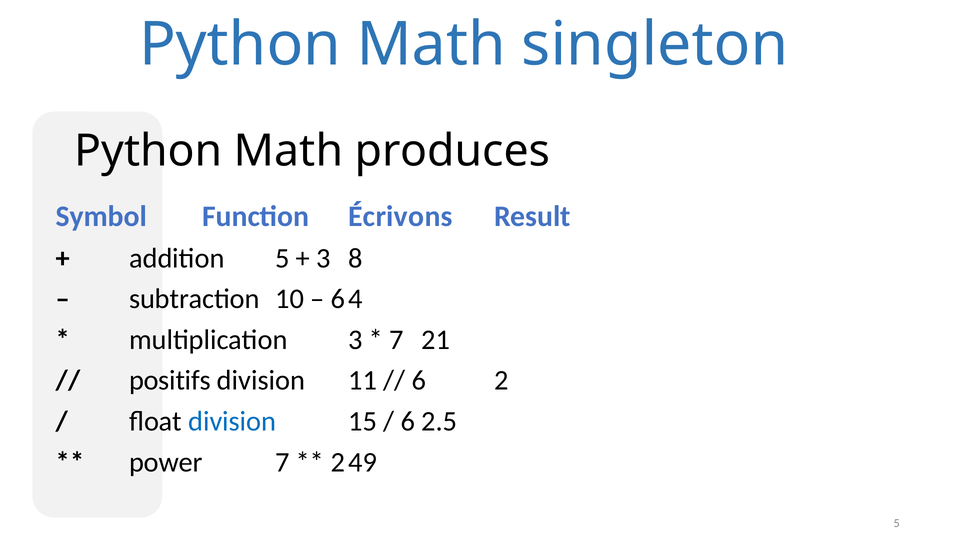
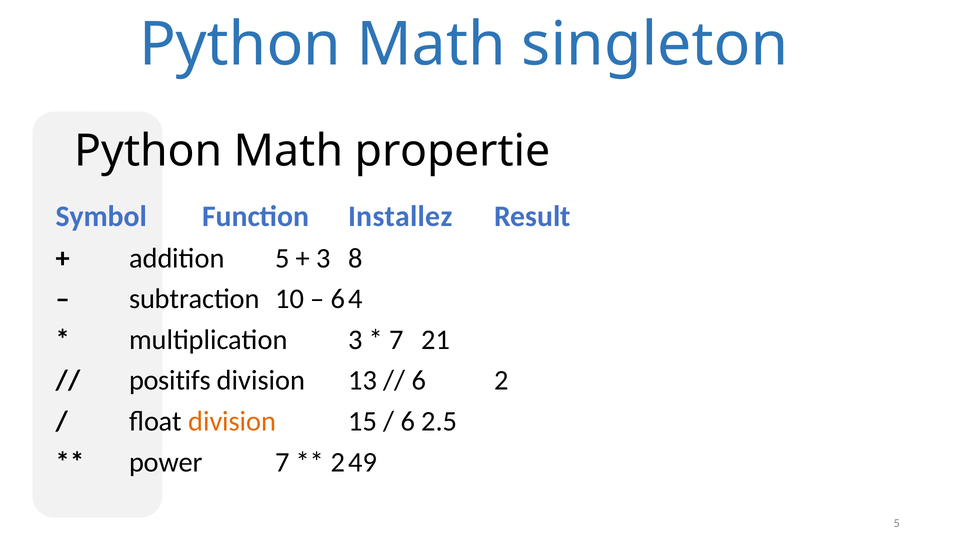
produces: produces -> propertie
Écrivons: Écrivons -> Installez
11: 11 -> 13
division at (232, 421) colour: blue -> orange
